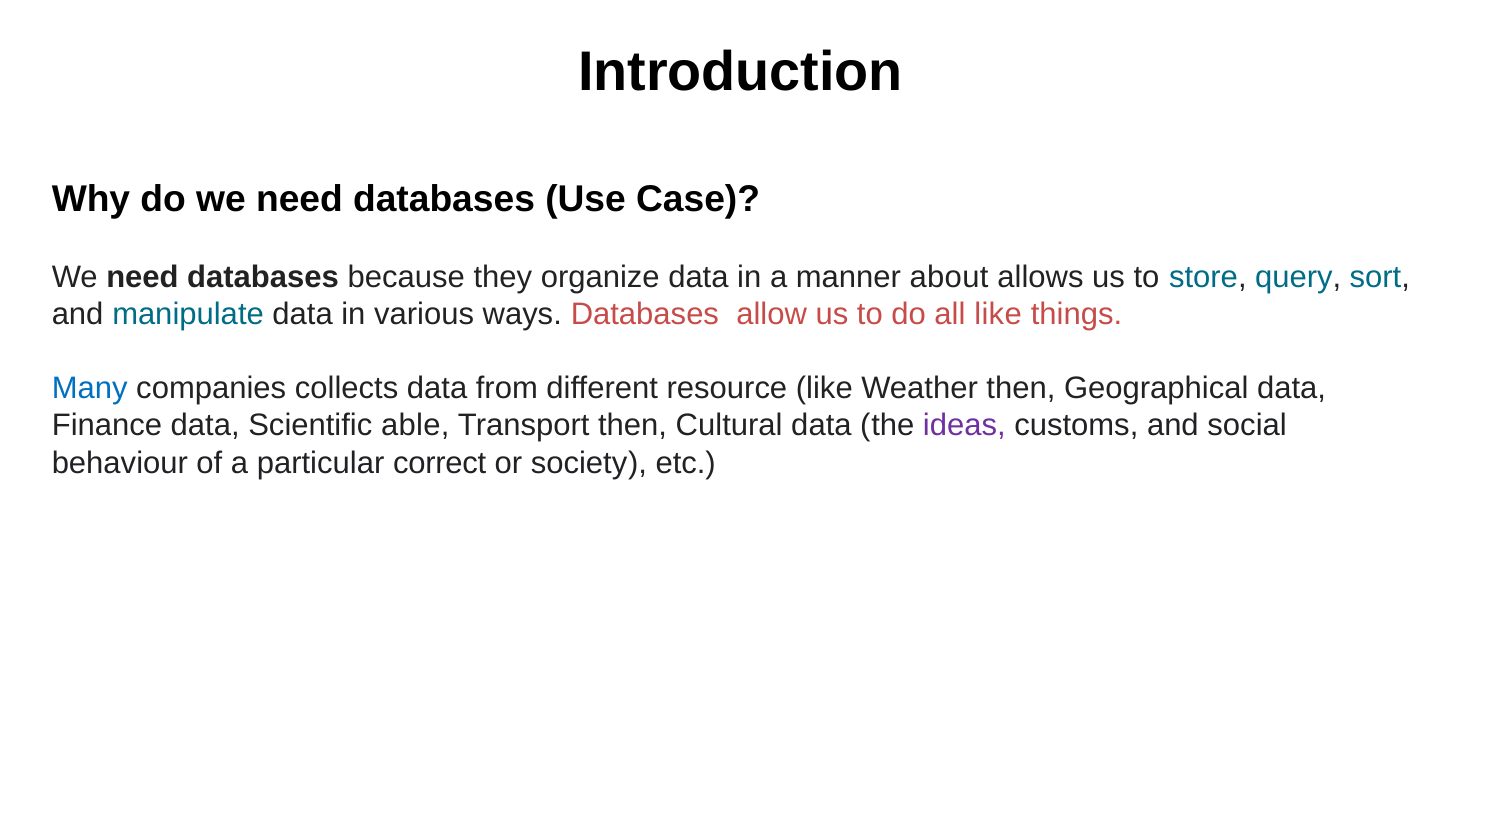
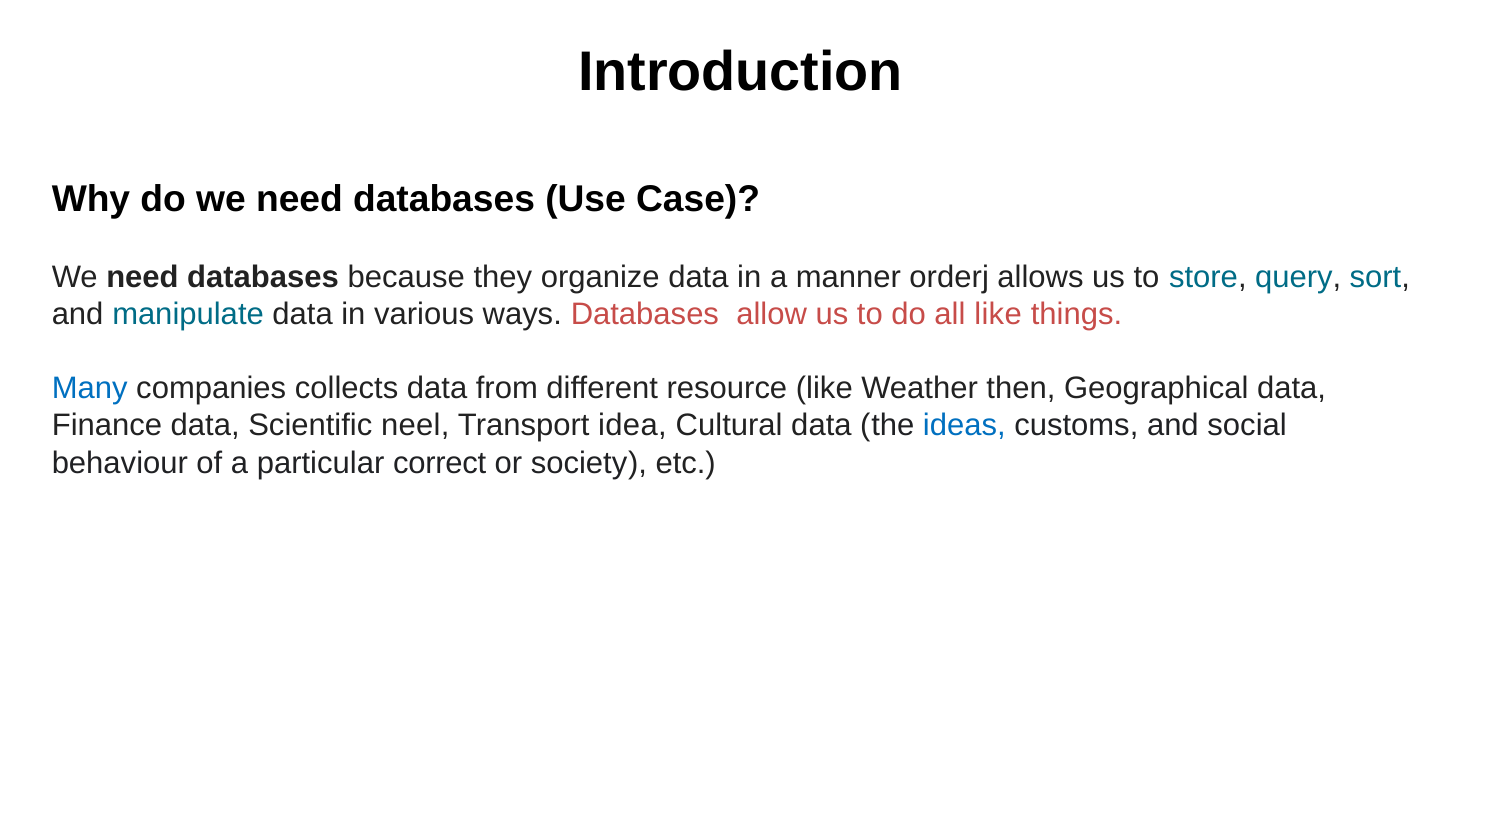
about: about -> orderj
able: able -> neel
Transport then: then -> idea
ideas colour: purple -> blue
